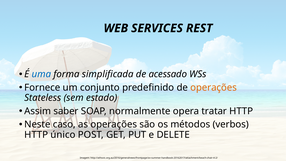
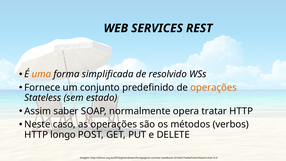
uma colour: blue -> orange
acessado: acessado -> resolvido
único: único -> longo
